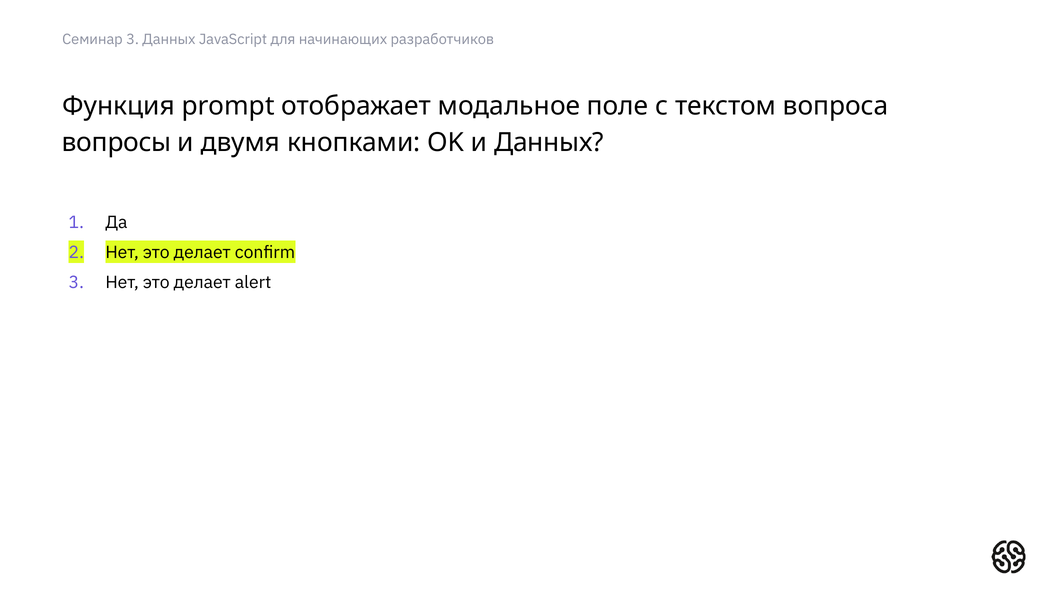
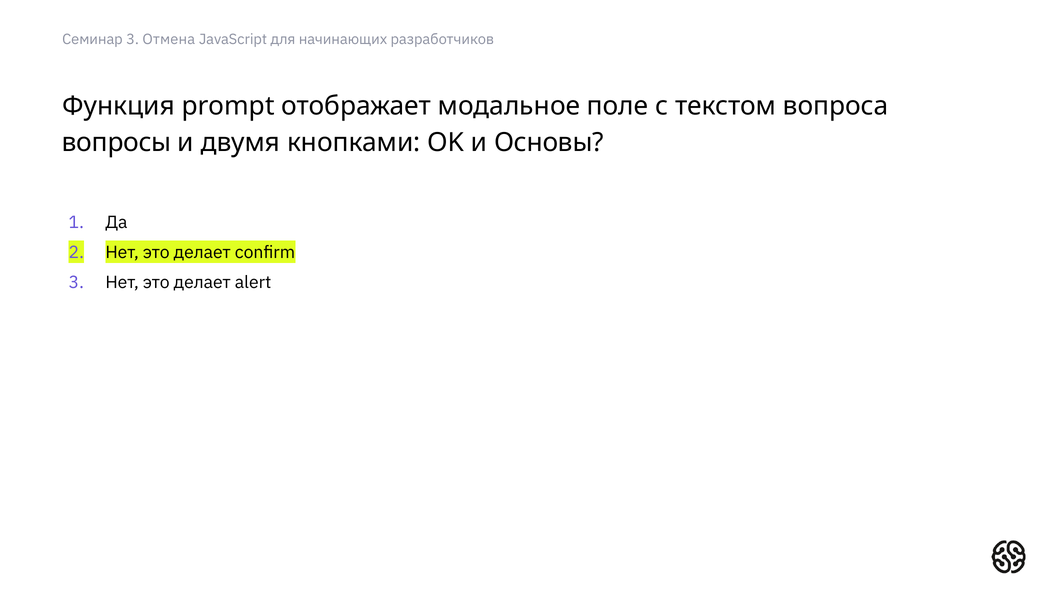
3 Данных: Данных -> Отмена
и Данных: Данных -> Основы
